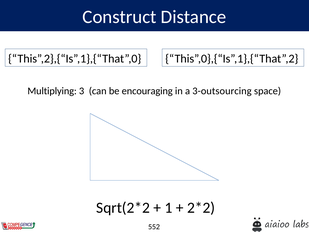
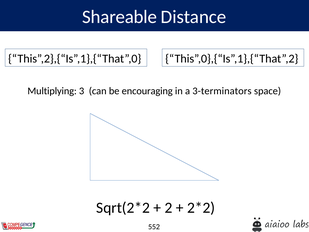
Construct: Construct -> Shareable
3-outsourcing: 3-outsourcing -> 3-terminators
1: 1 -> 2
